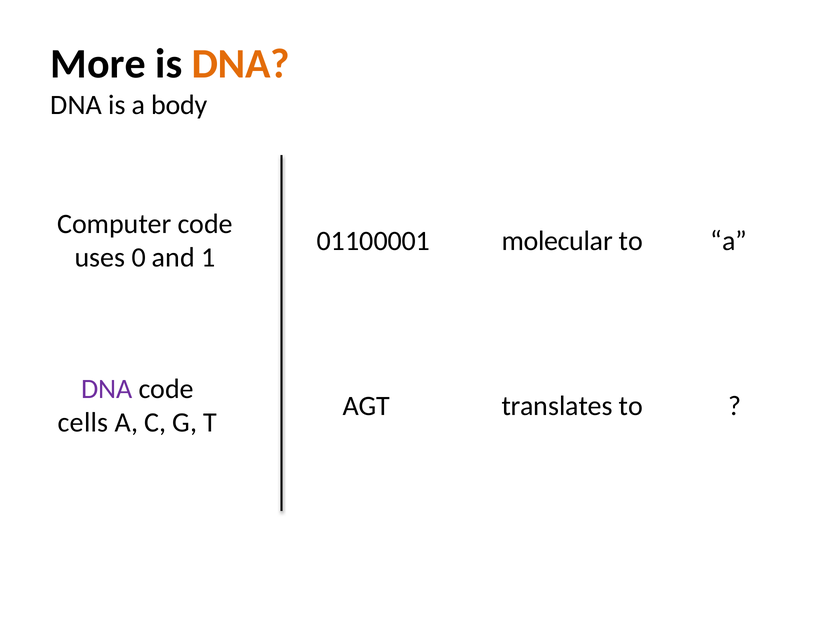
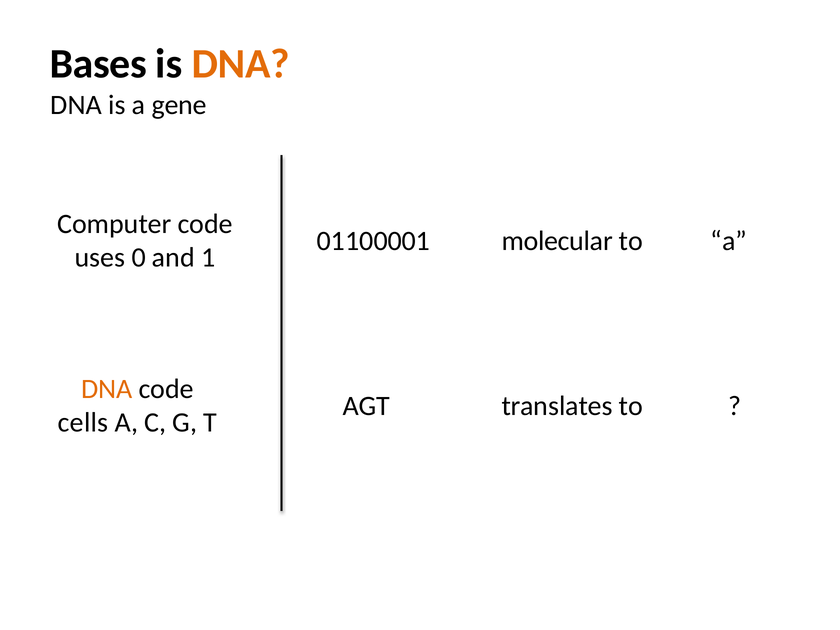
More: More -> Bases
body: body -> gene
DNA at (107, 389) colour: purple -> orange
